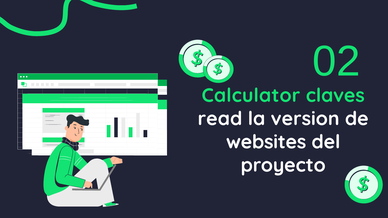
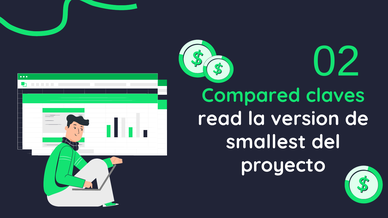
Calculator: Calculator -> Compared
websites: websites -> smallest
